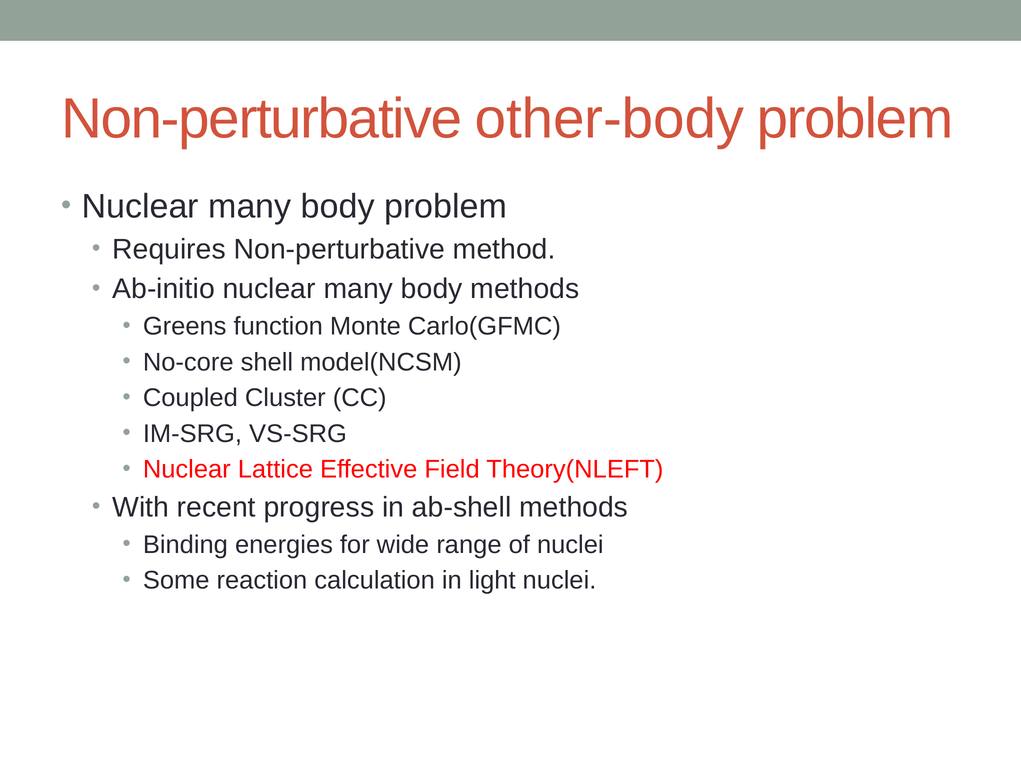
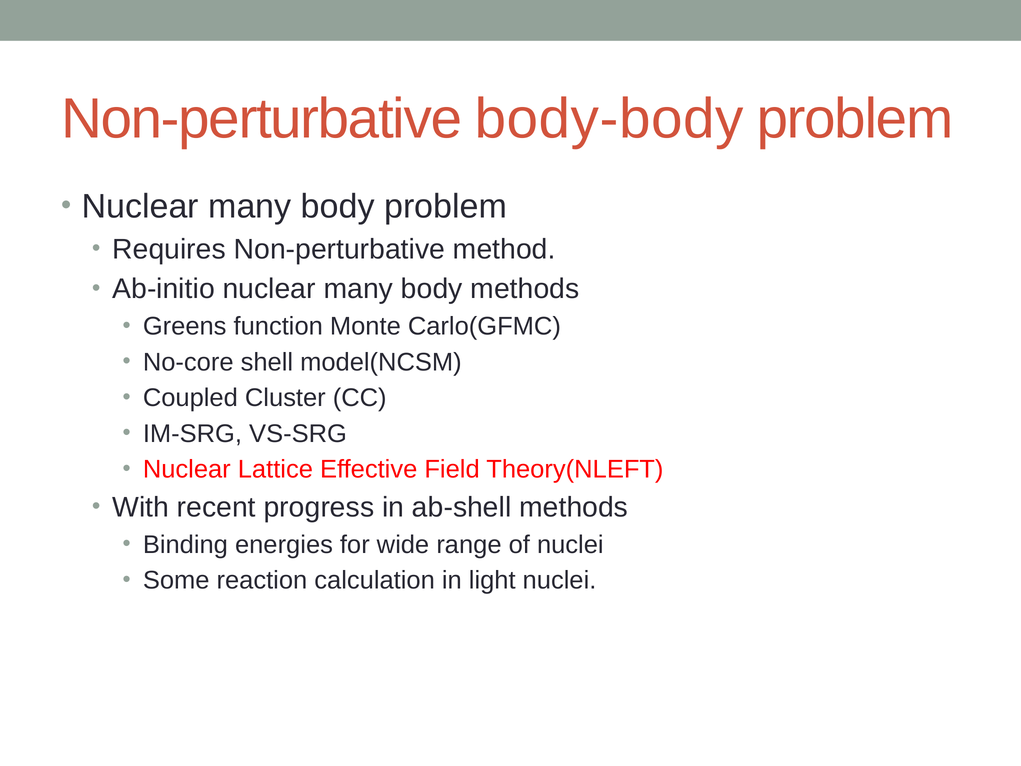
other-body: other-body -> body-body
